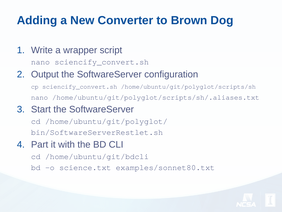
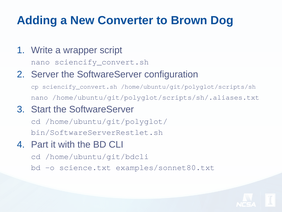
Output: Output -> Server
